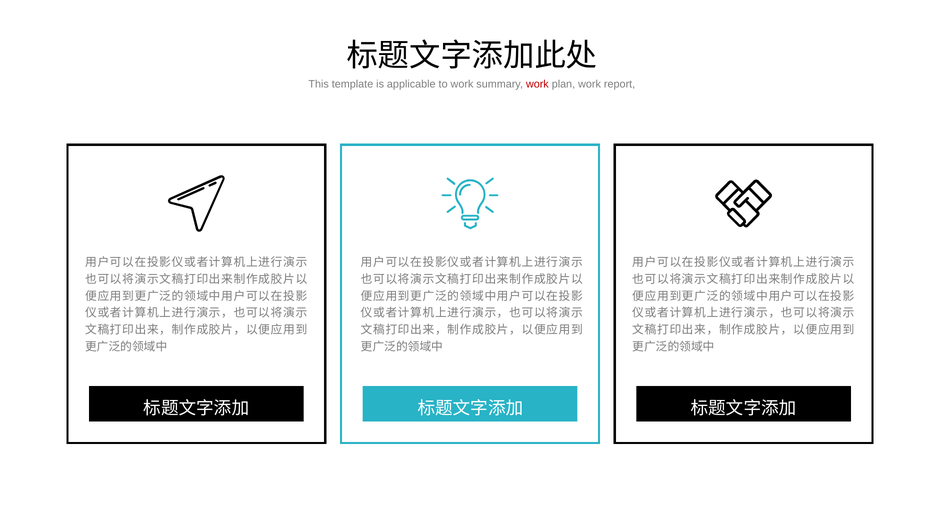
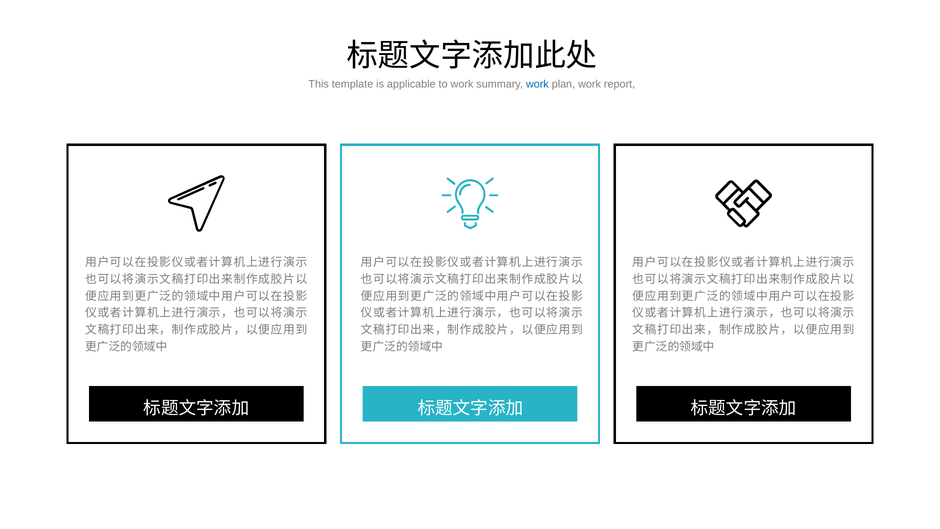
work at (537, 84) colour: red -> blue
